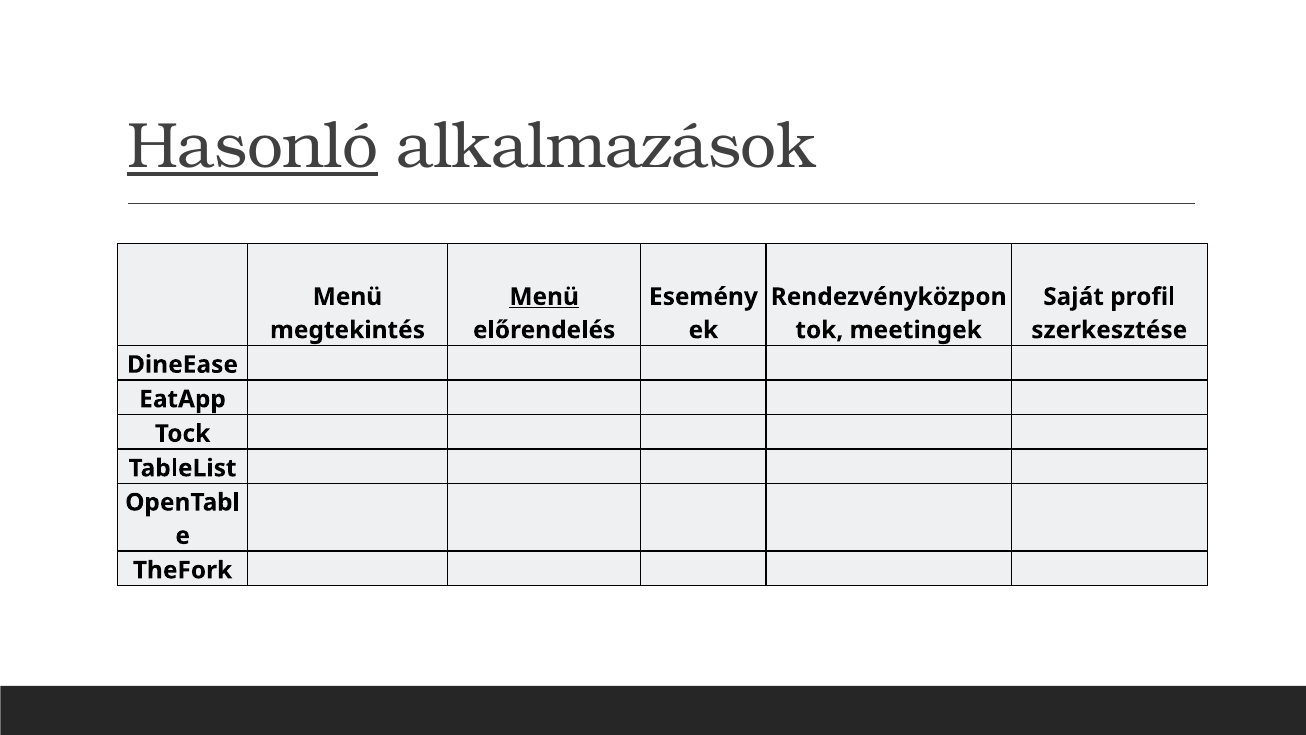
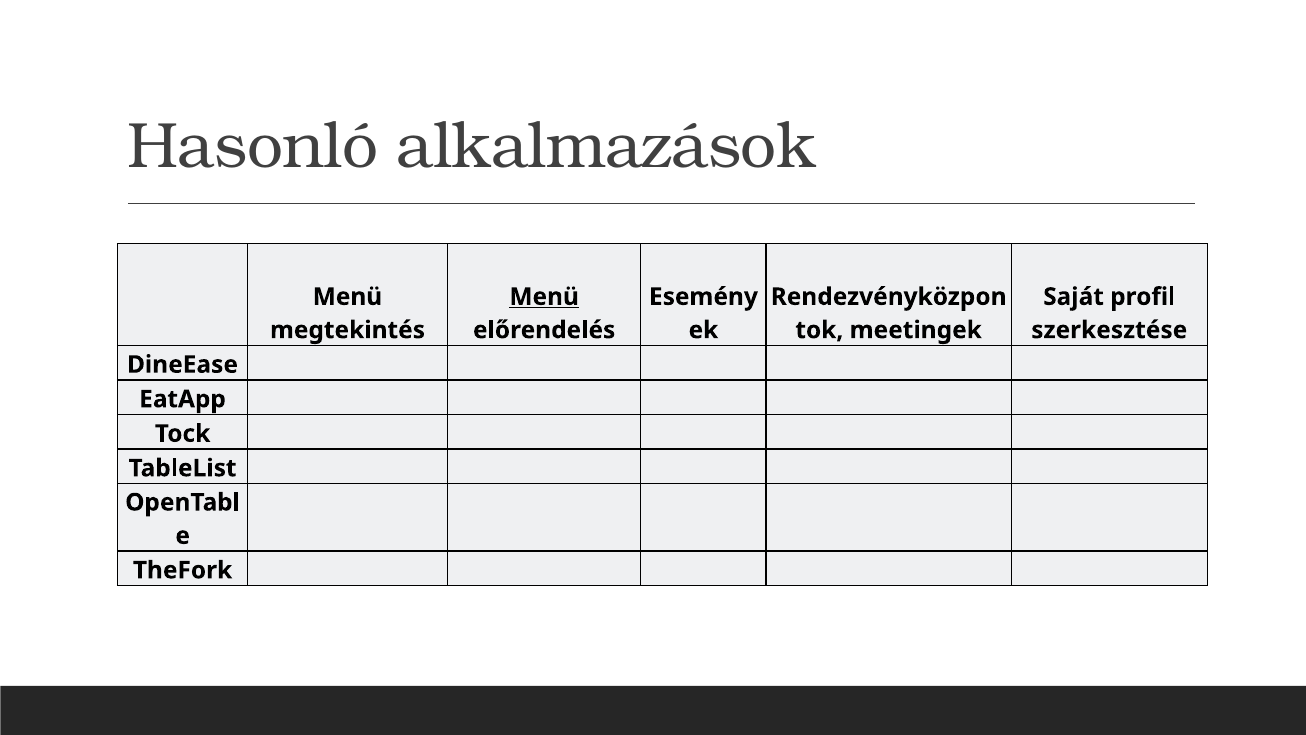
Hasonló underline: present -> none
